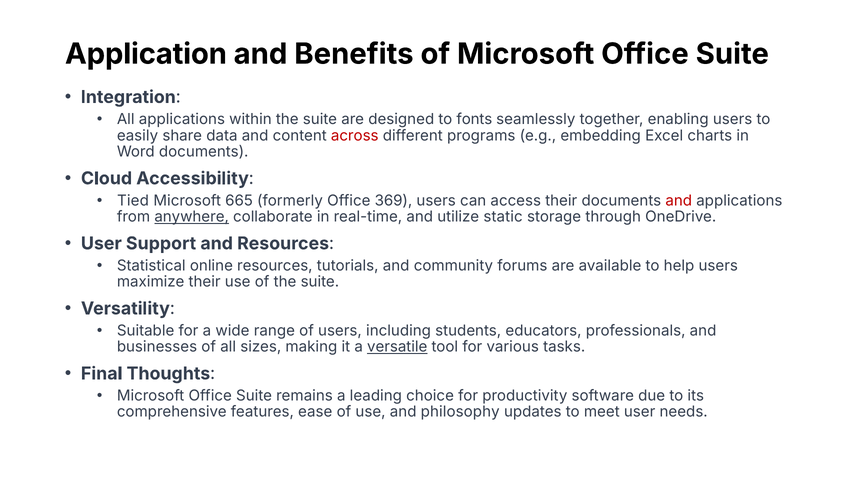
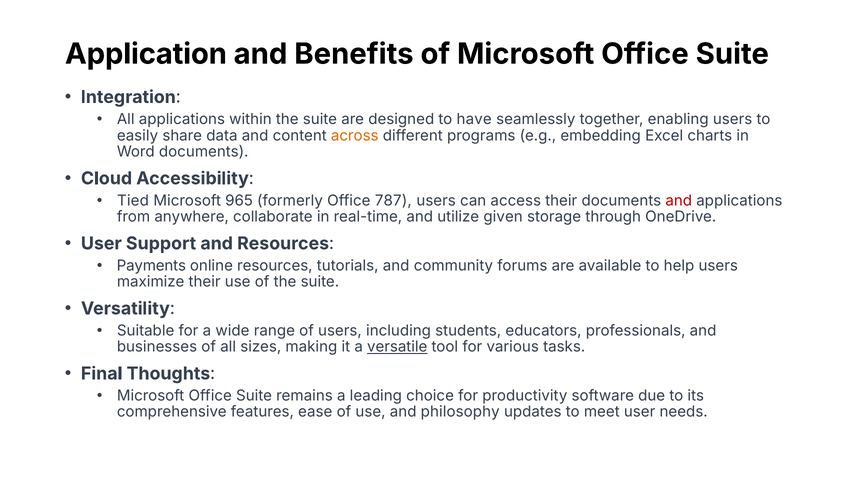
fonts: fonts -> have
across colour: red -> orange
665: 665 -> 965
369: 369 -> 787
anywhere underline: present -> none
static: static -> given
Statistical: Statistical -> Payments
